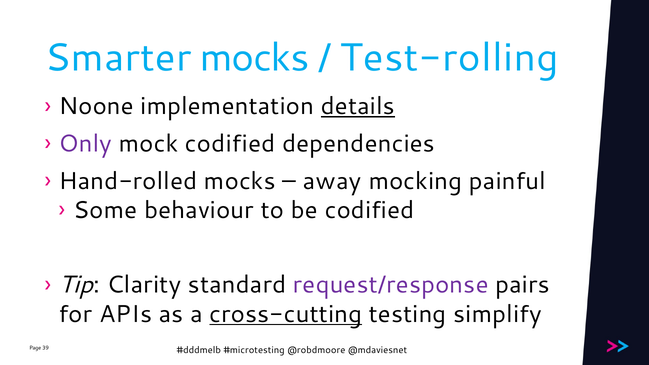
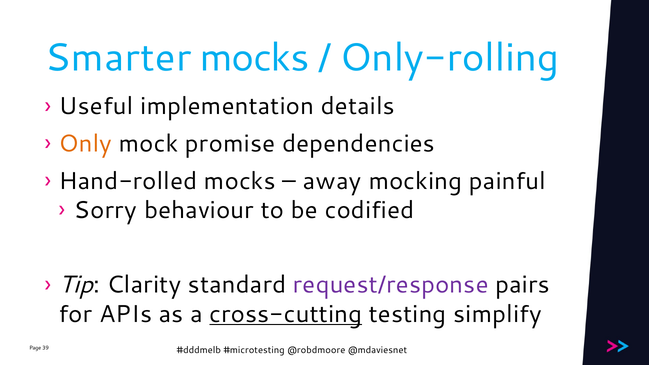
Test-rolling: Test-rolling -> Only-rolling
Noone: Noone -> Useful
details underline: present -> none
Only colour: purple -> orange
mock codified: codified -> promise
Some: Some -> Sorry
